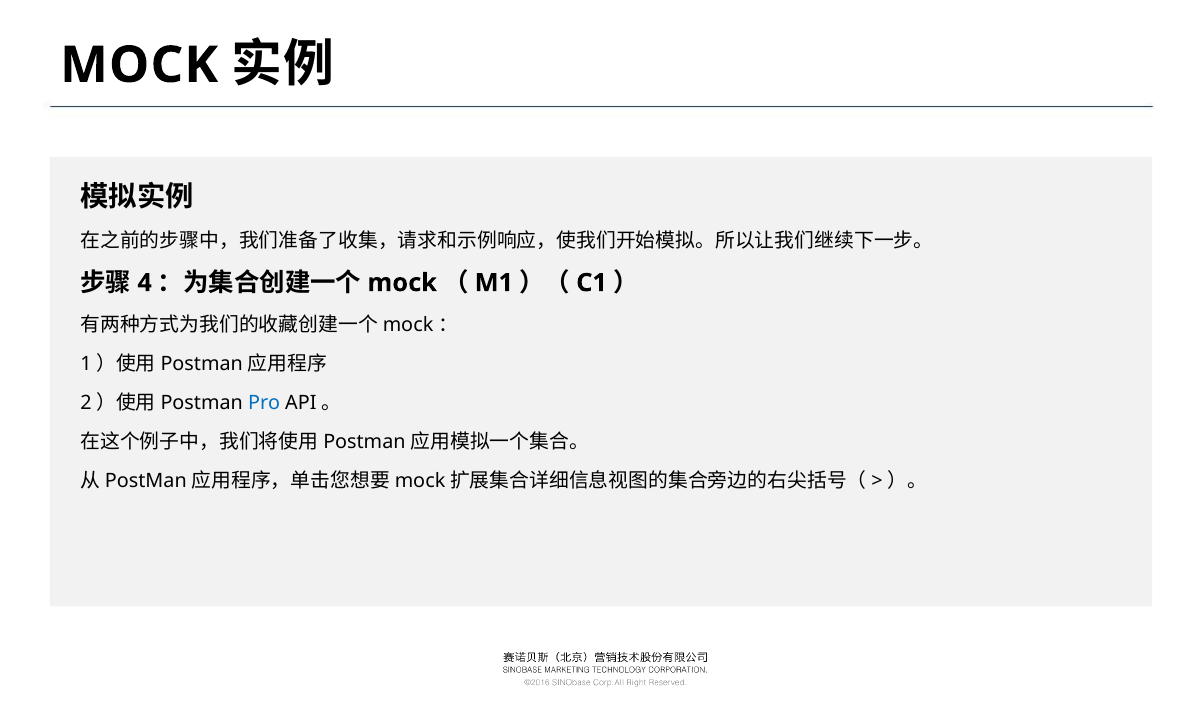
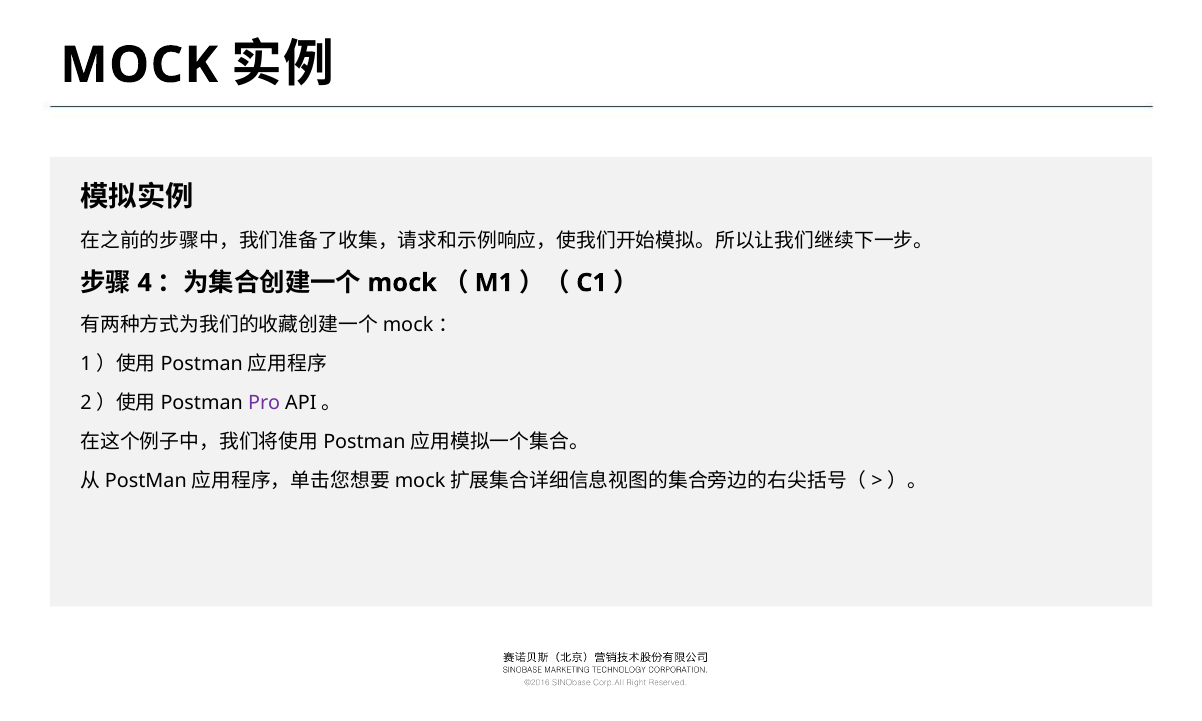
Pro colour: blue -> purple
